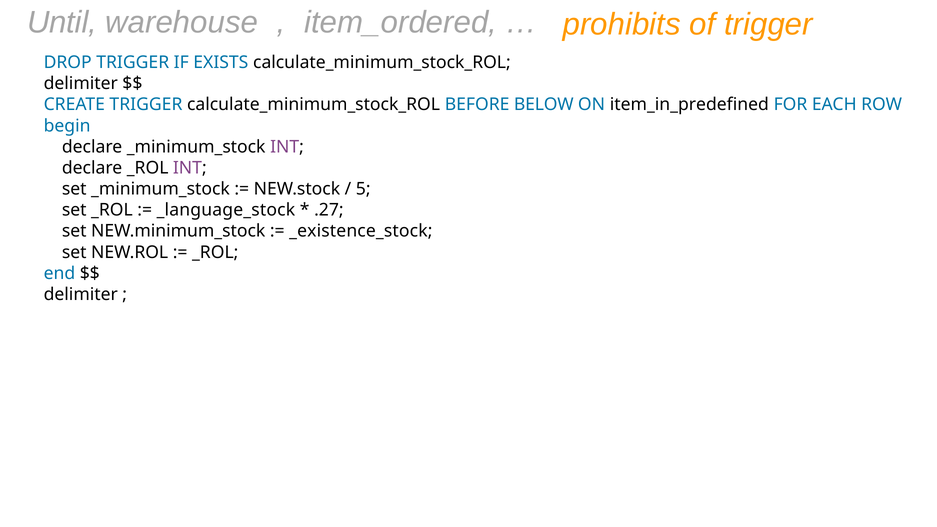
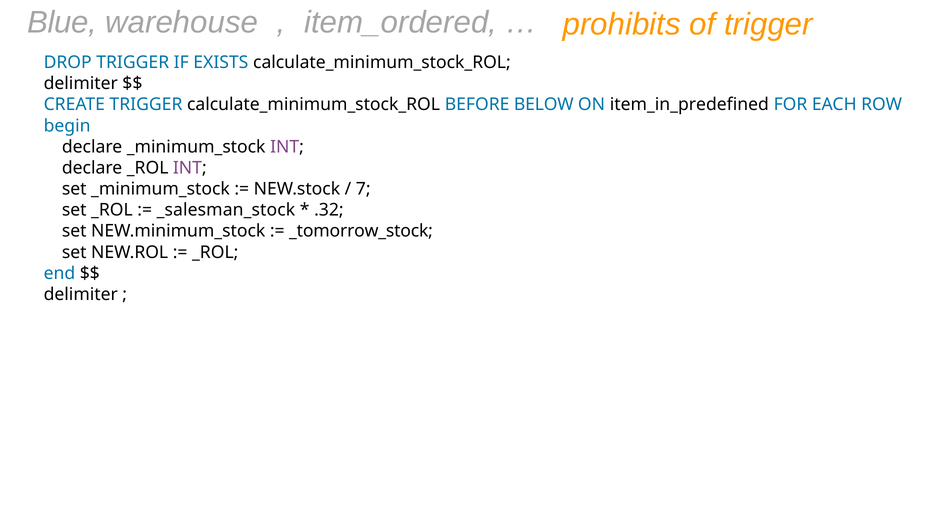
Until: Until -> Blue
5: 5 -> 7
_language_stock: _language_stock -> _salesman_stock
.27: .27 -> .32
_existence_stock: _existence_stock -> _tomorrow_stock
